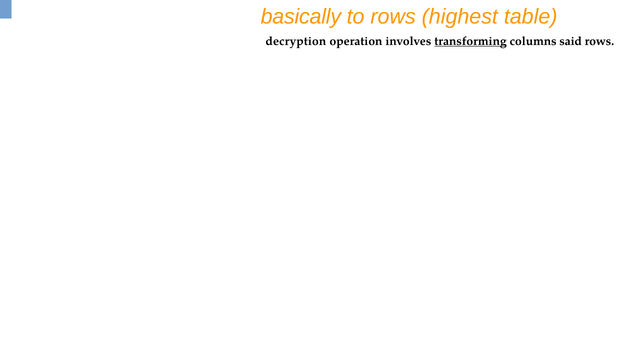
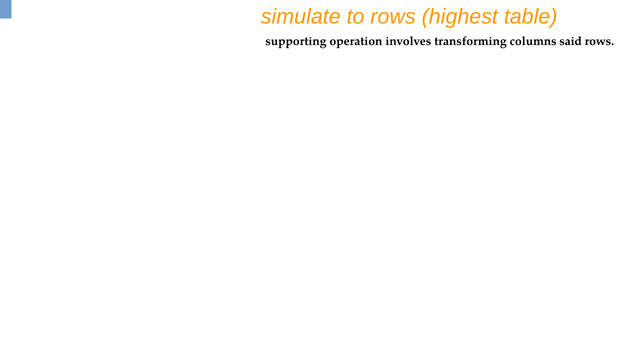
basically: basically -> simulate
decryption: decryption -> supporting
transforming underline: present -> none
